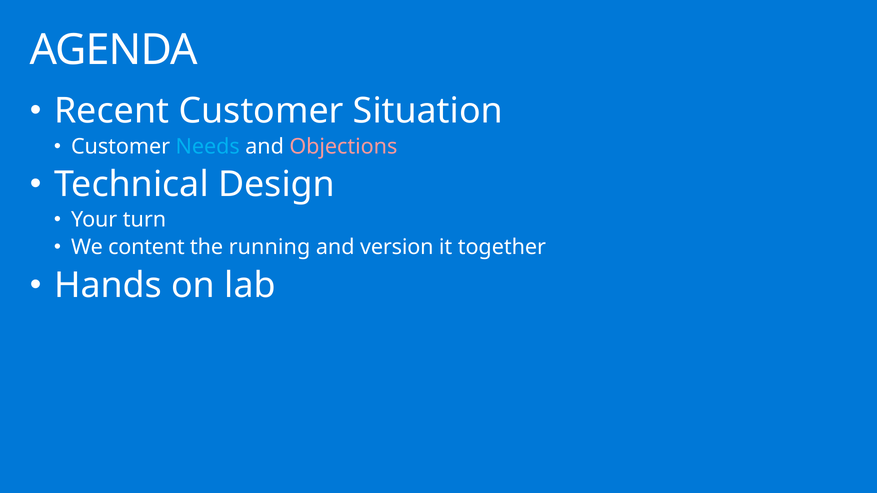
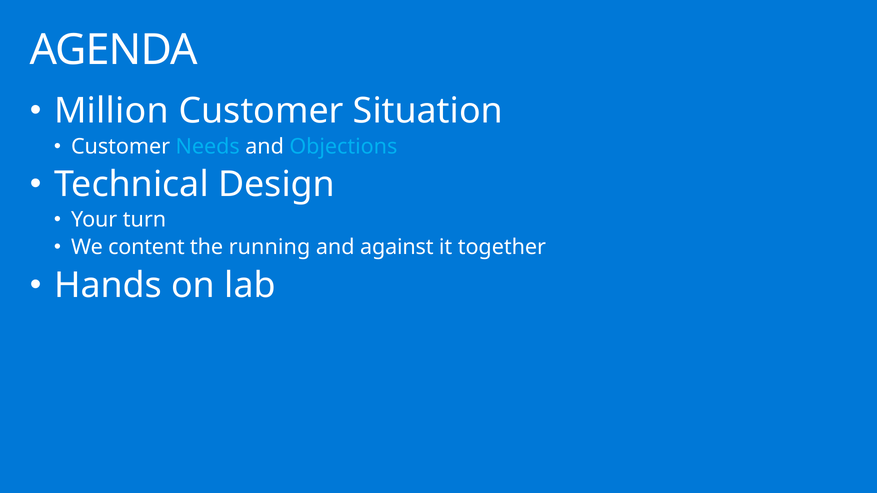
Recent: Recent -> Million
Objections colour: pink -> light blue
version: version -> against
